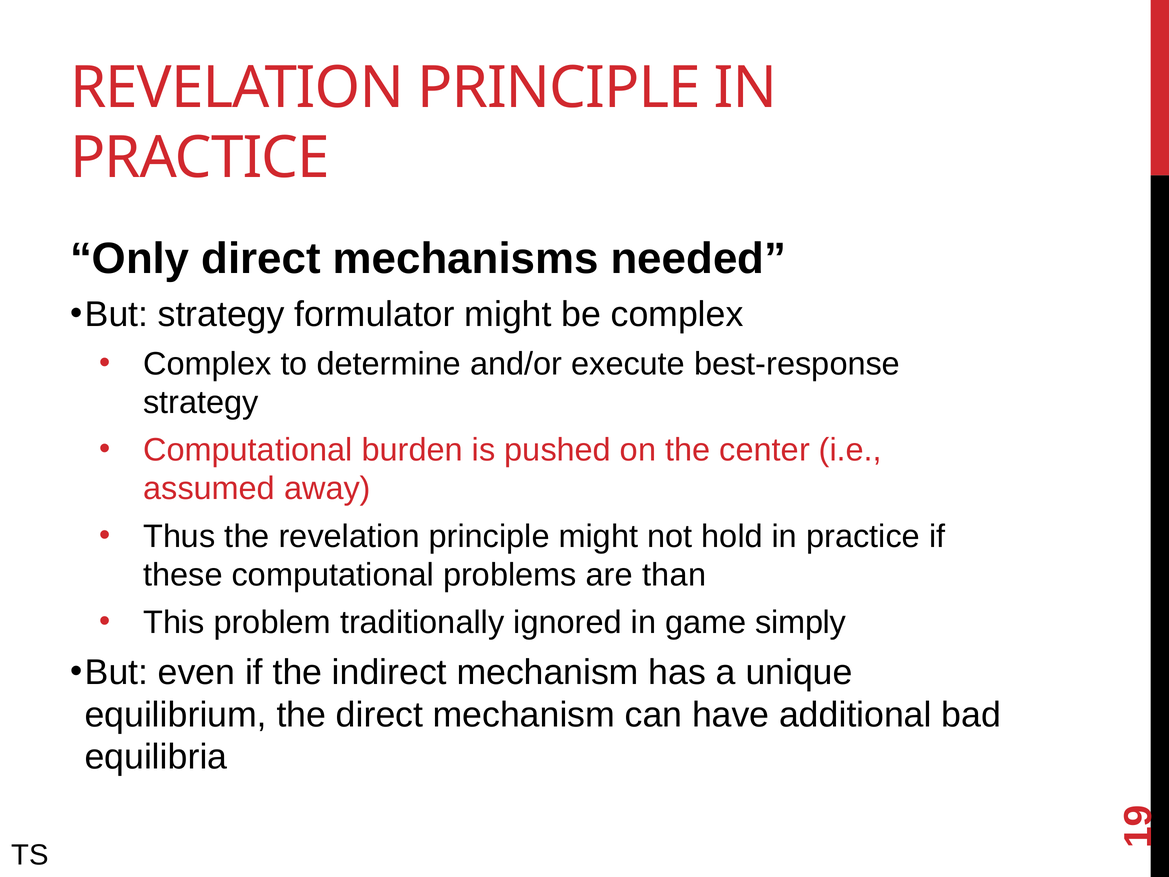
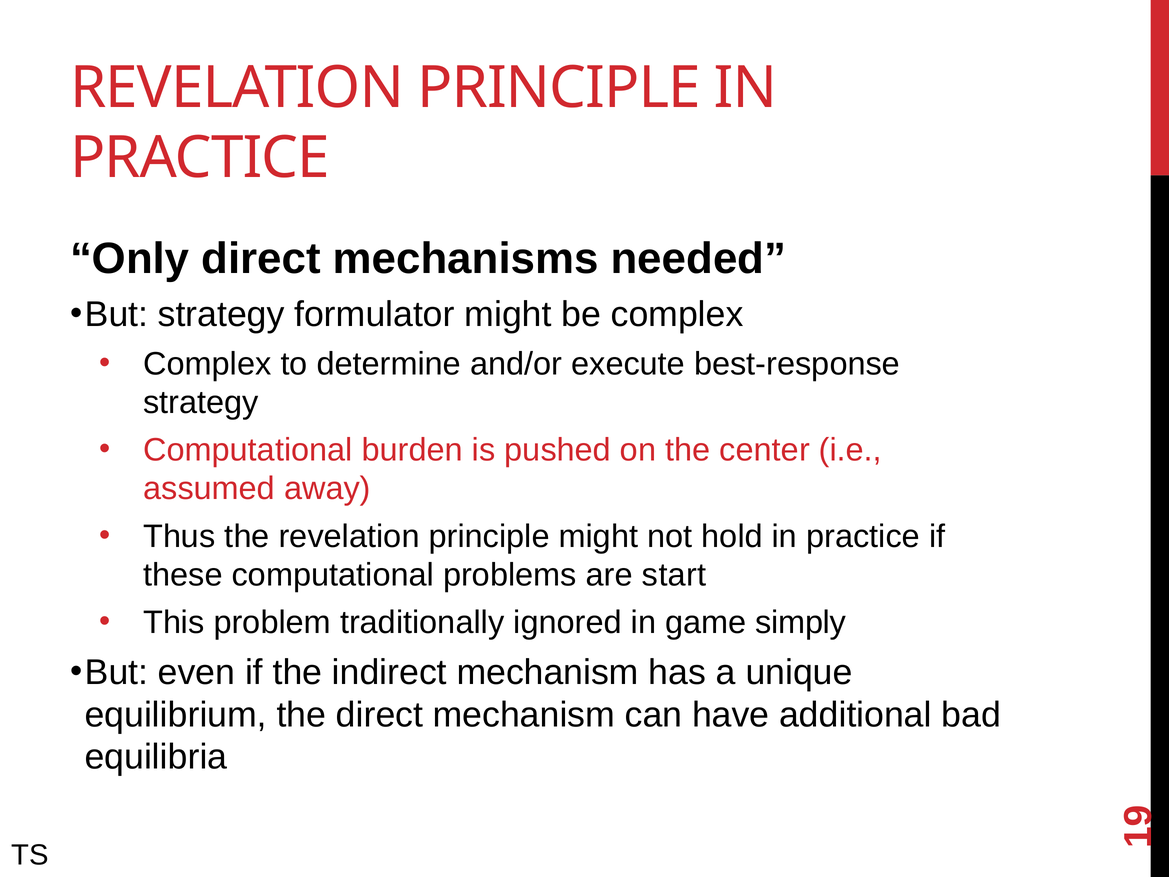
than: than -> start
